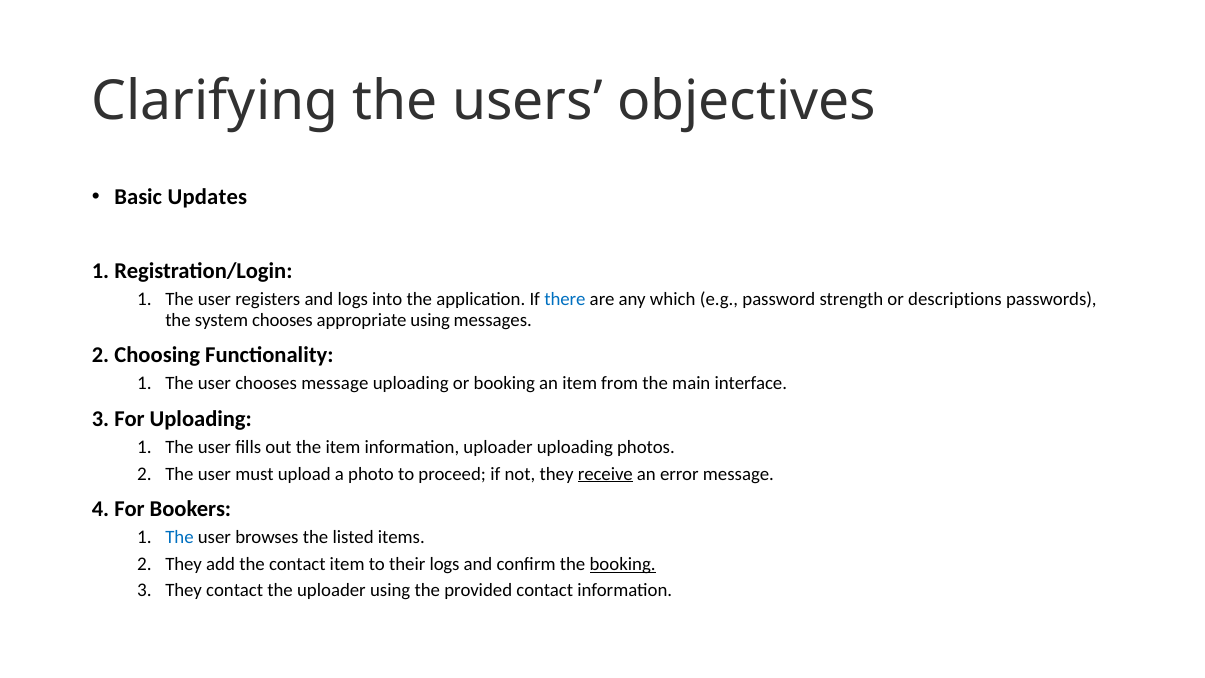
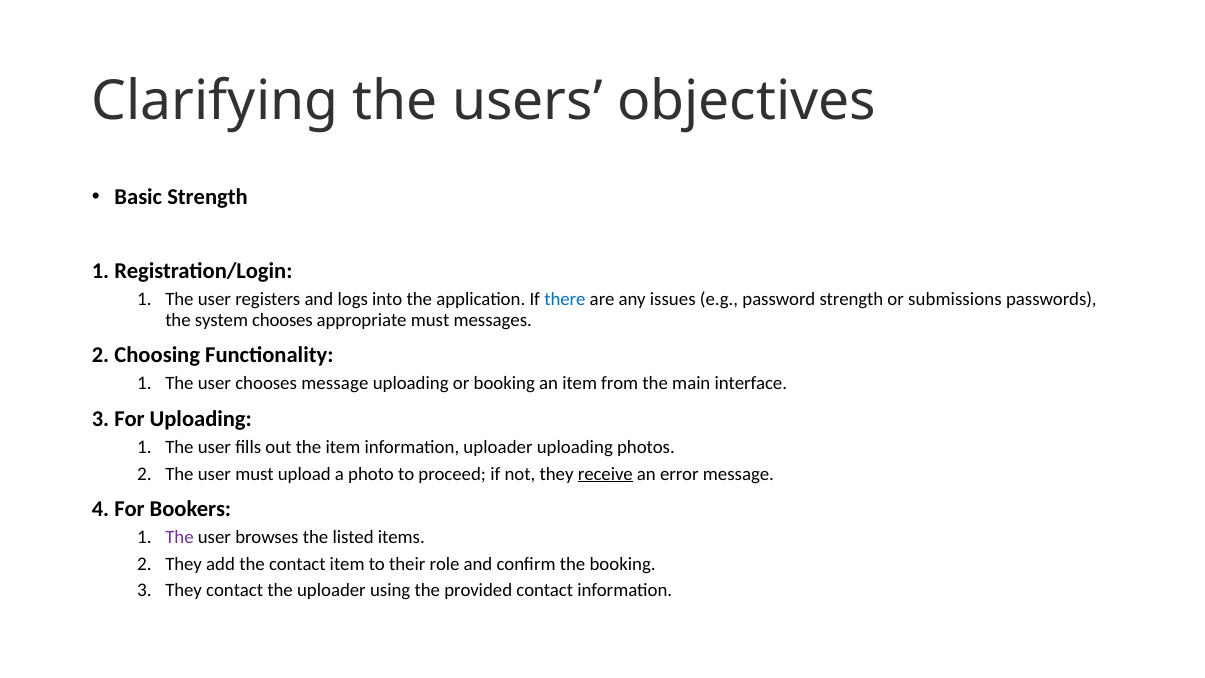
Basic Updates: Updates -> Strength
which: which -> issues
descriptions: descriptions -> submissions
appropriate using: using -> must
The at (179, 537) colour: blue -> purple
their logs: logs -> role
booking at (623, 564) underline: present -> none
